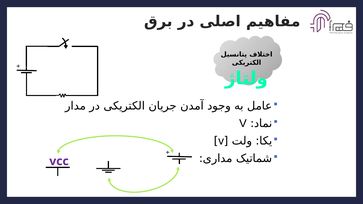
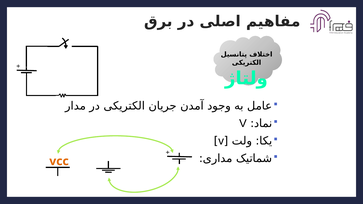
vcc colour: purple -> orange
